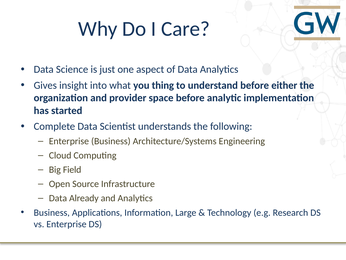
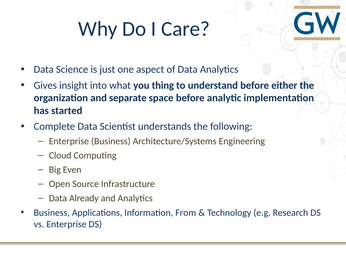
provider: provider -> separate
Field: Field -> Even
Large: Large -> From
